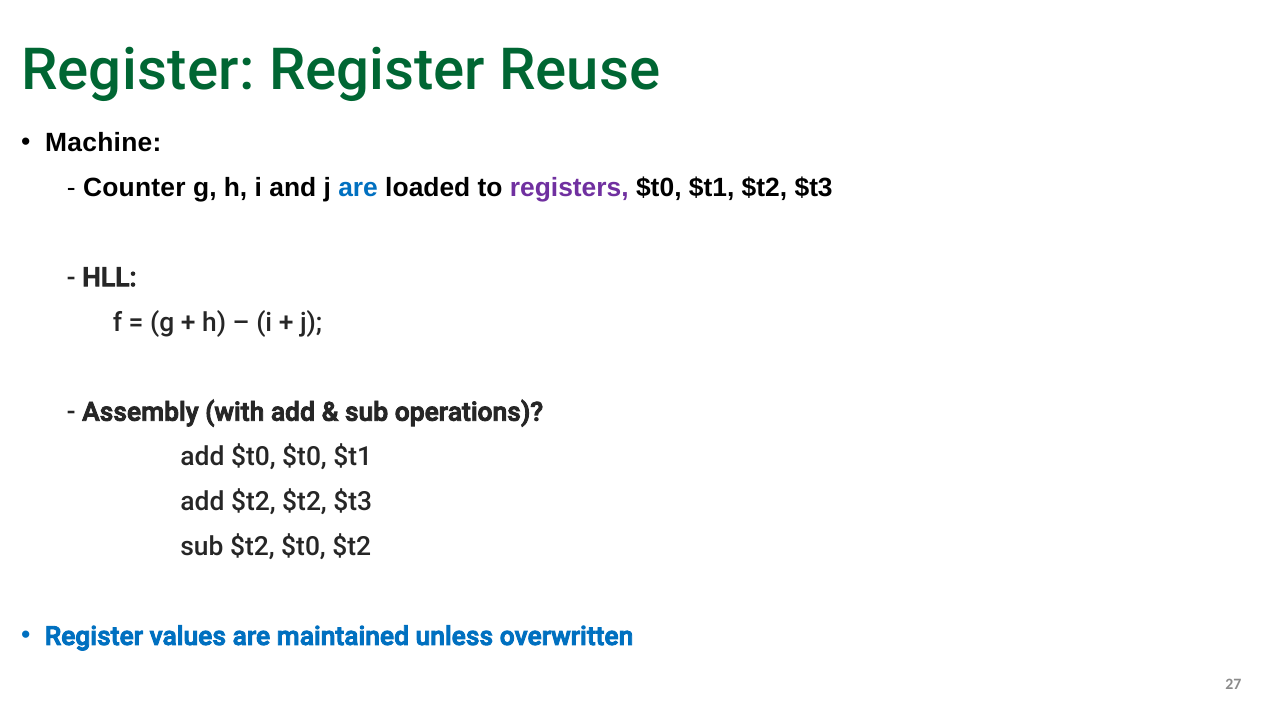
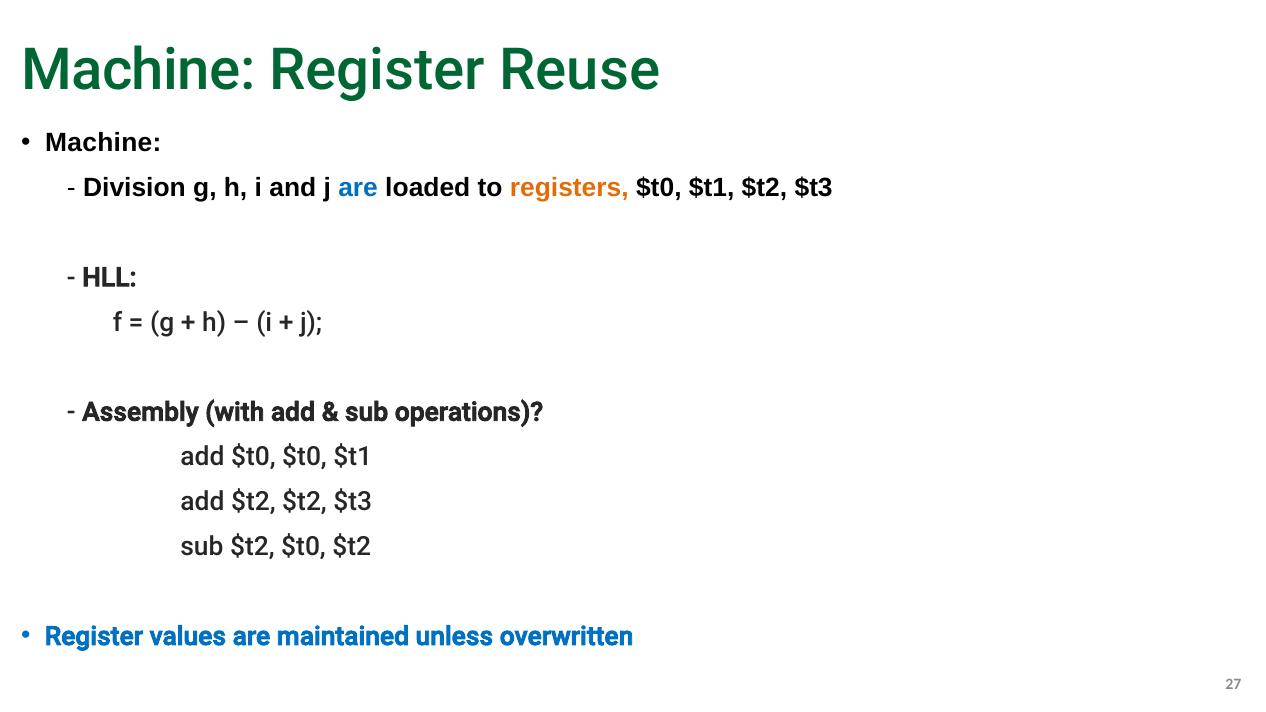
Register at (138, 70): Register -> Machine
Counter: Counter -> Division
registers colour: purple -> orange
